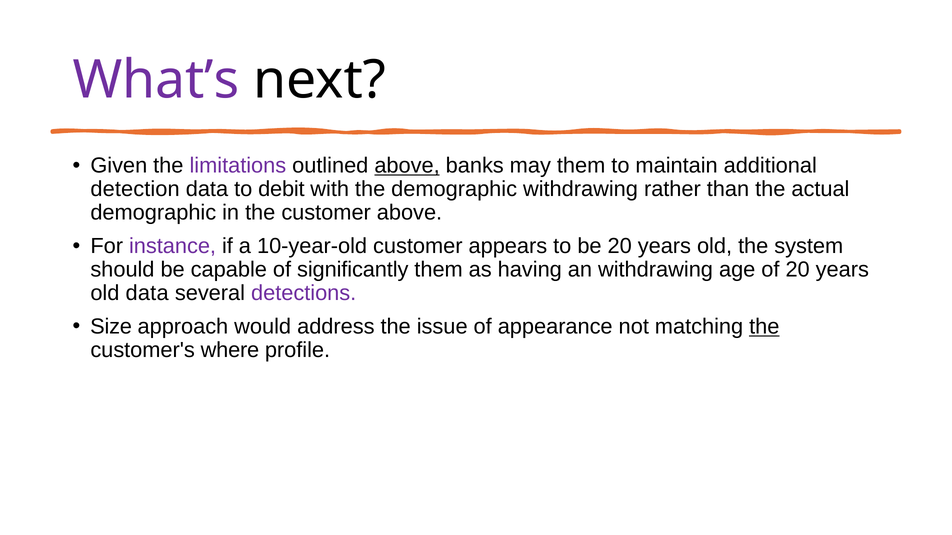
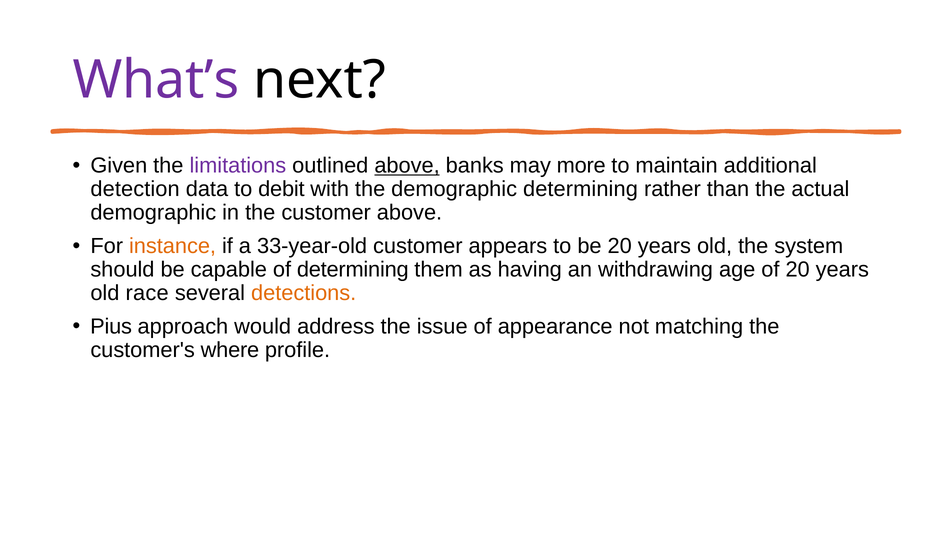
may them: them -> more
demographic withdrawing: withdrawing -> determining
instance colour: purple -> orange
10-year-old: 10-year-old -> 33-year-old
of significantly: significantly -> determining
old data: data -> race
detections colour: purple -> orange
Size: Size -> Pius
the at (764, 327) underline: present -> none
